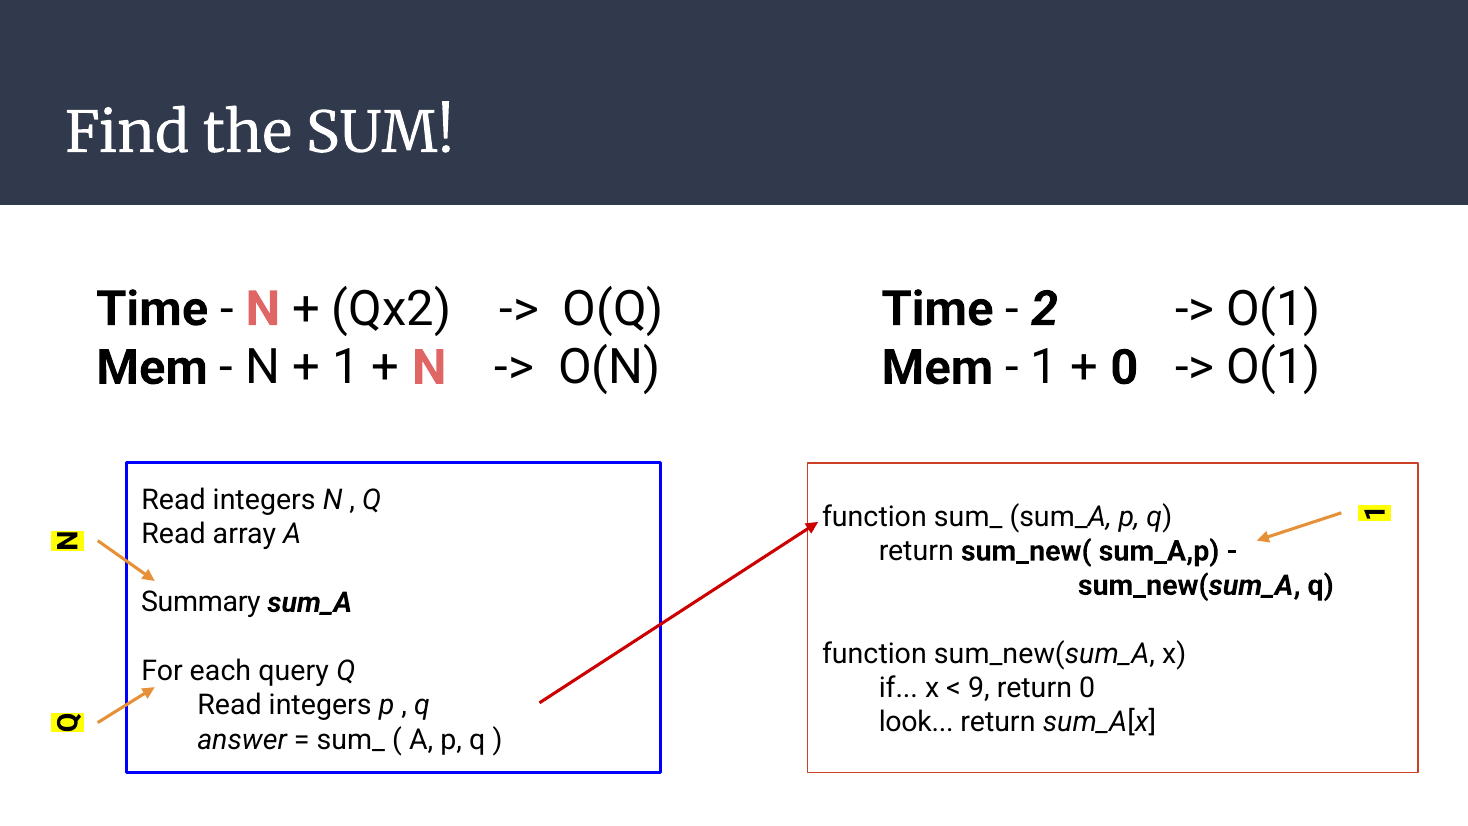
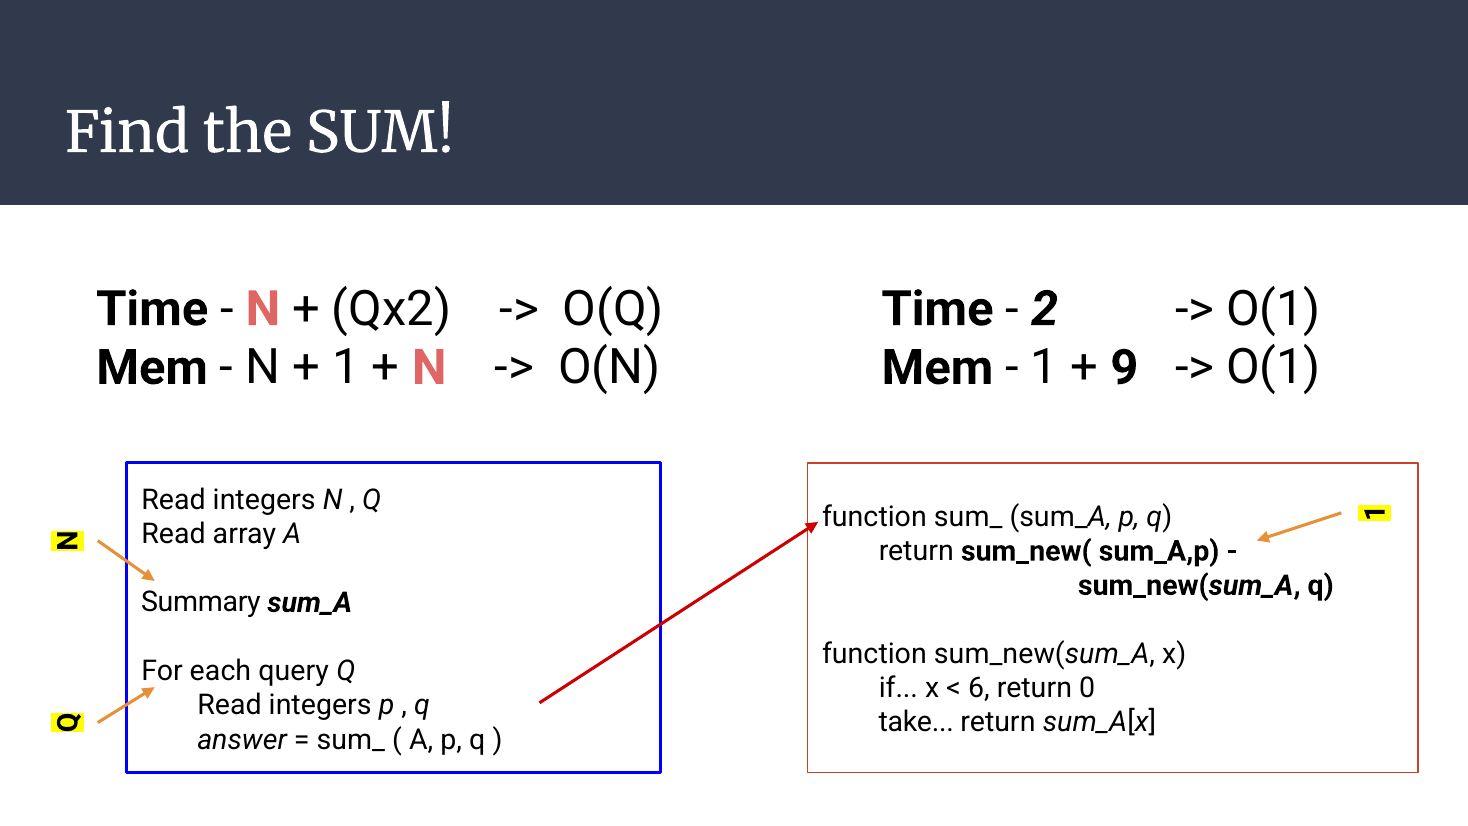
0 at (1124, 368): 0 -> 9
9: 9 -> 6
look: look -> take
